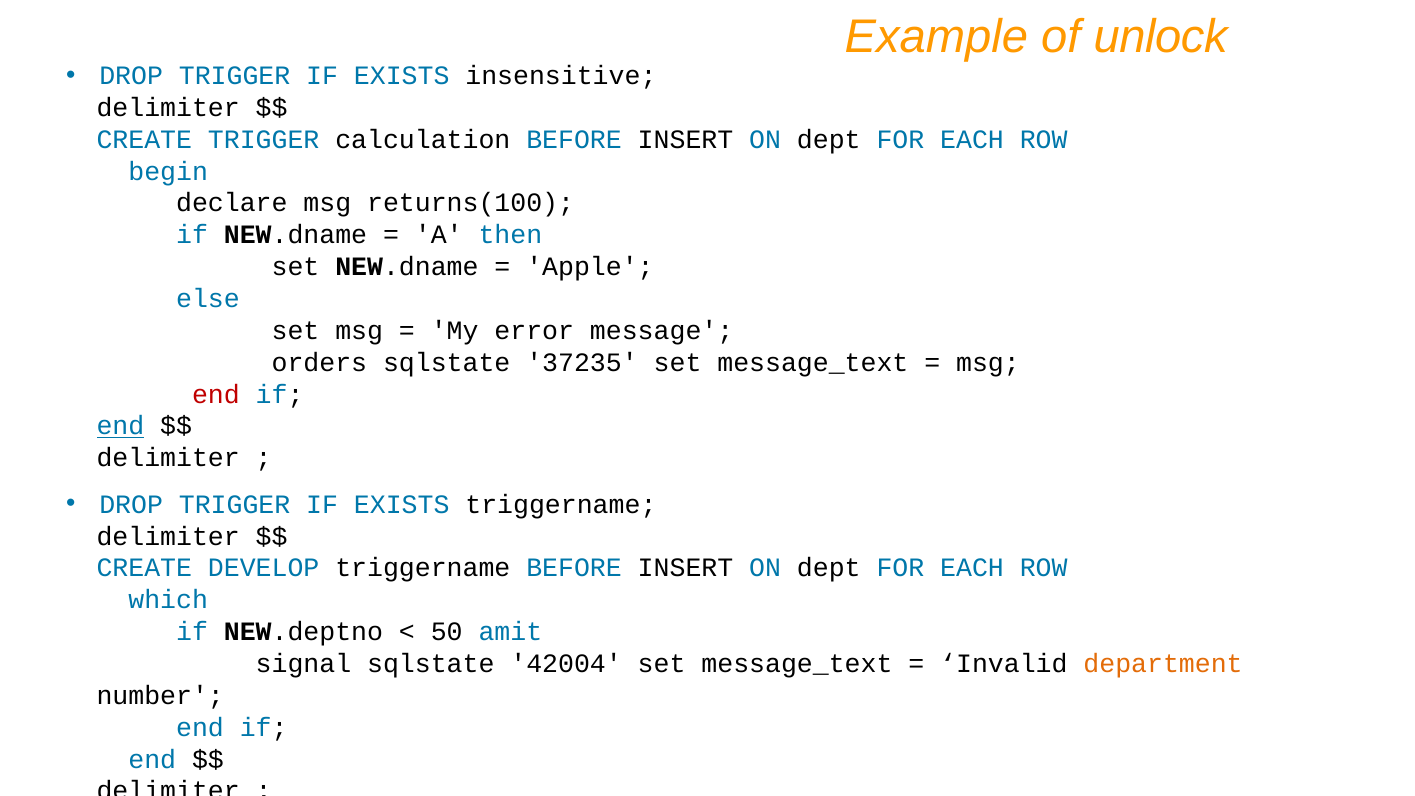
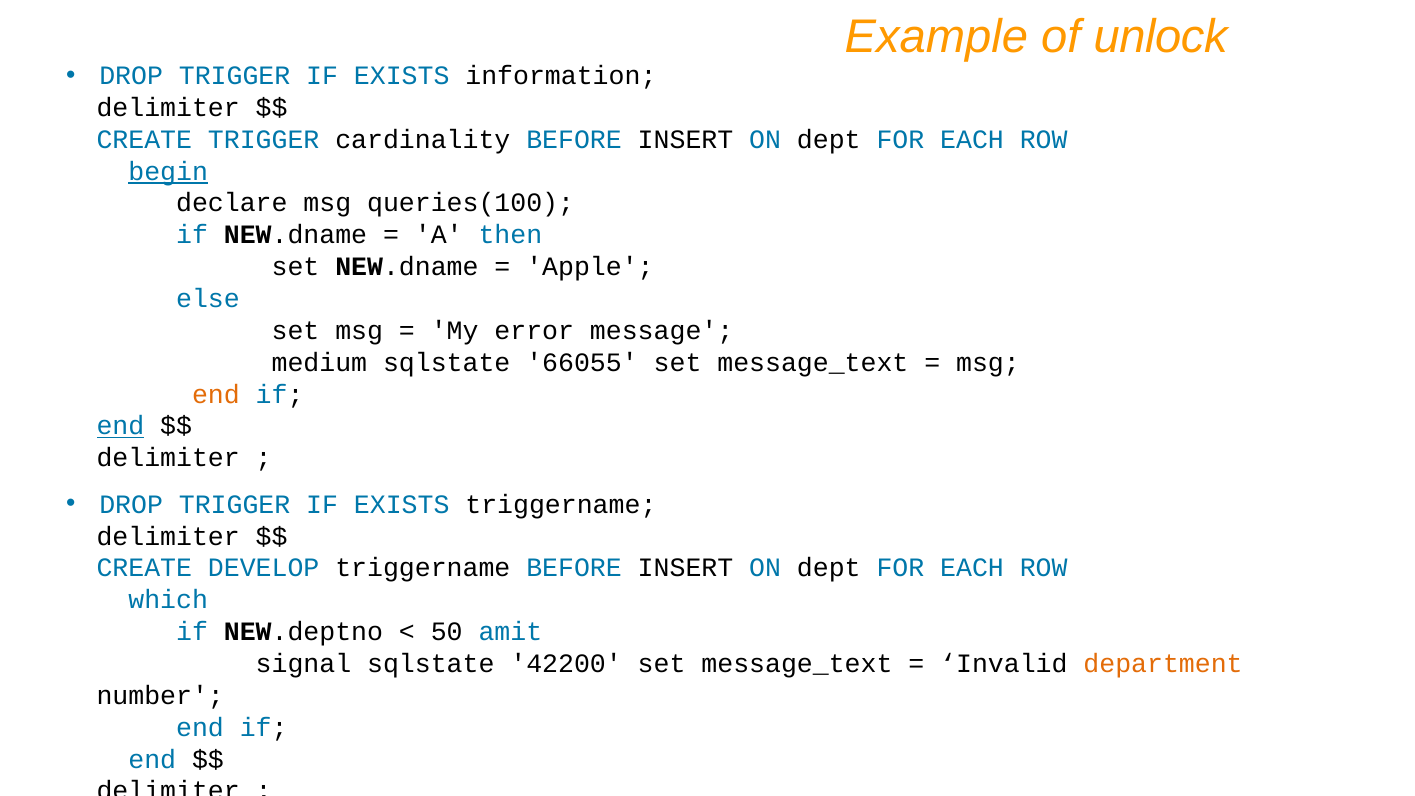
insensitive: insensitive -> information
calculation: calculation -> cardinality
begin underline: none -> present
returns(100: returns(100 -> queries(100
orders: orders -> medium
37235: 37235 -> 66055
end at (216, 394) colour: red -> orange
42004: 42004 -> 42200
